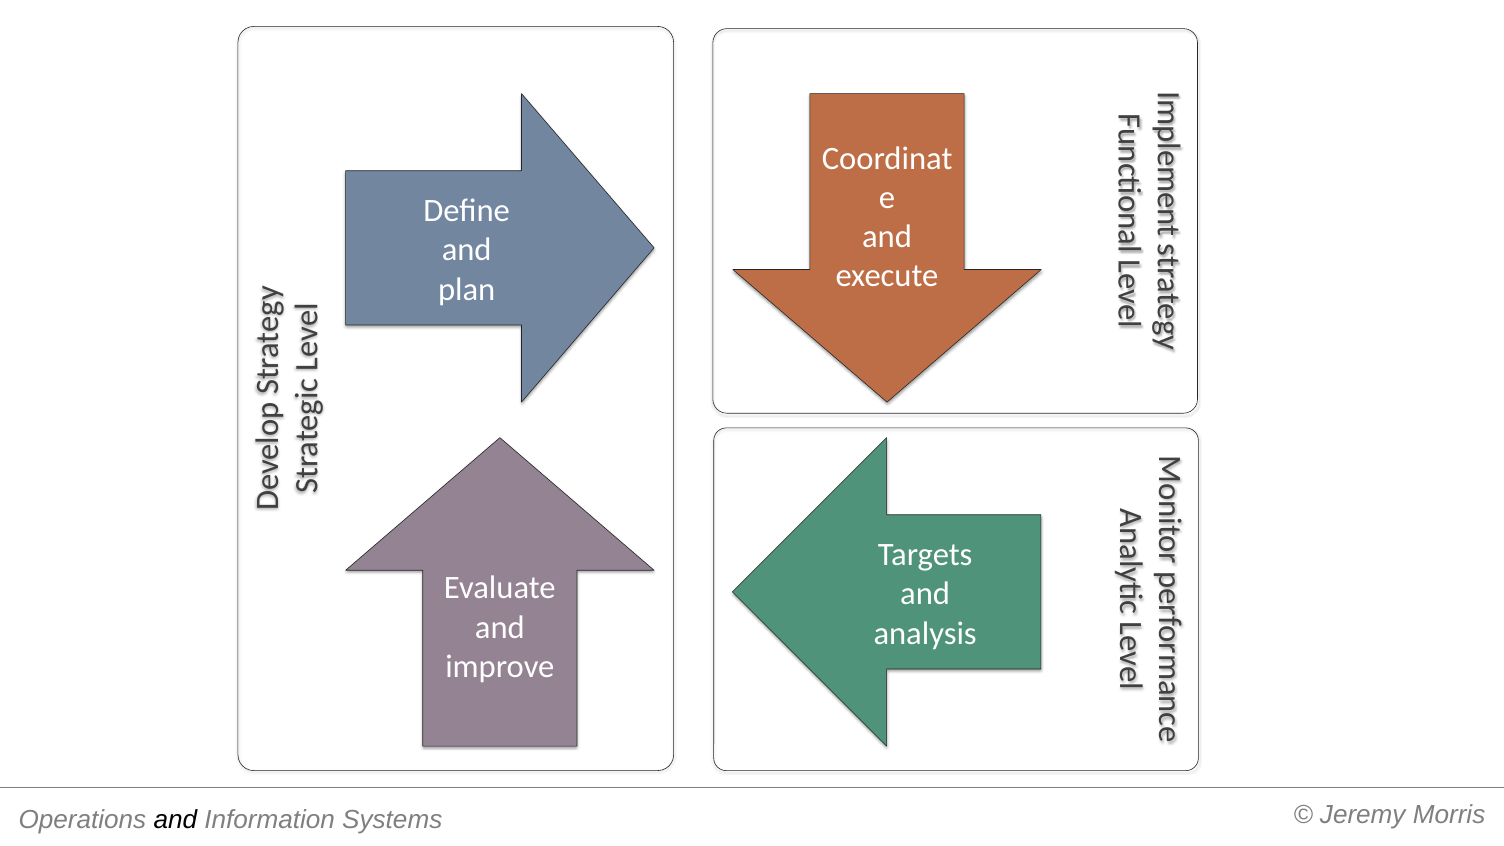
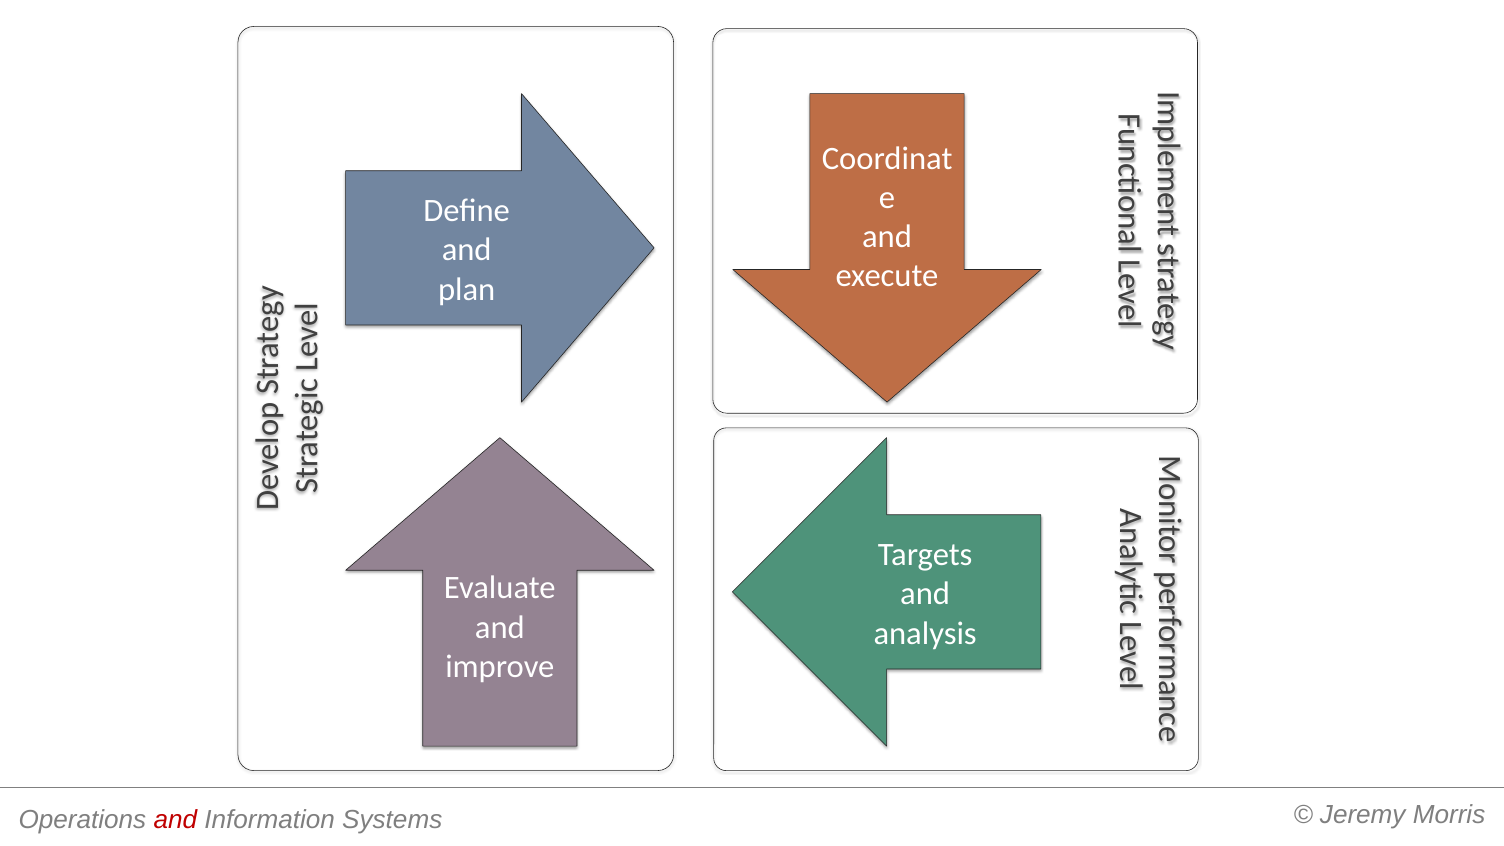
and at (175, 819) colour: black -> red
